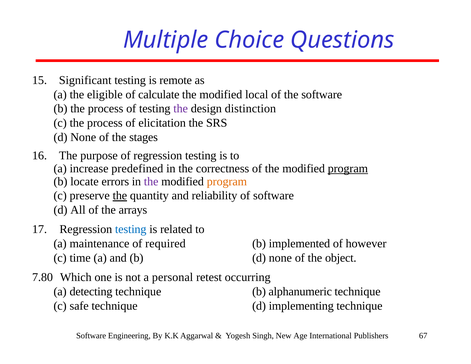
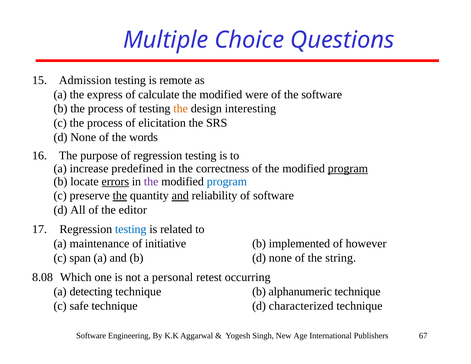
Significant: Significant -> Admission
eligible: eligible -> express
local: local -> were
the at (181, 109) colour: purple -> orange
distinction: distinction -> interesting
stages: stages -> words
errors underline: none -> present
program at (227, 181) colour: orange -> blue
and at (180, 196) underline: none -> present
arrays: arrays -> editor
required: required -> initiative
time: time -> span
object: object -> string
7.80: 7.80 -> 8.08
implementing: implementing -> characterized
